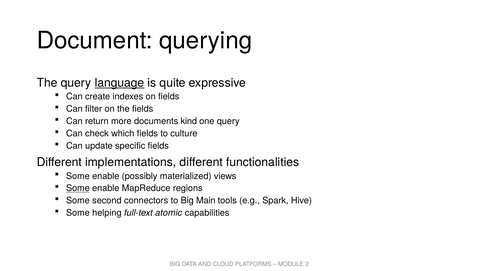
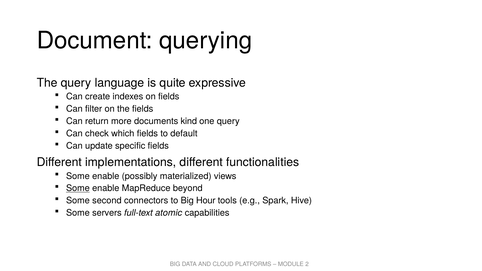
language underline: present -> none
culture: culture -> default
regions: regions -> beyond
Main: Main -> Hour
helping: helping -> servers
